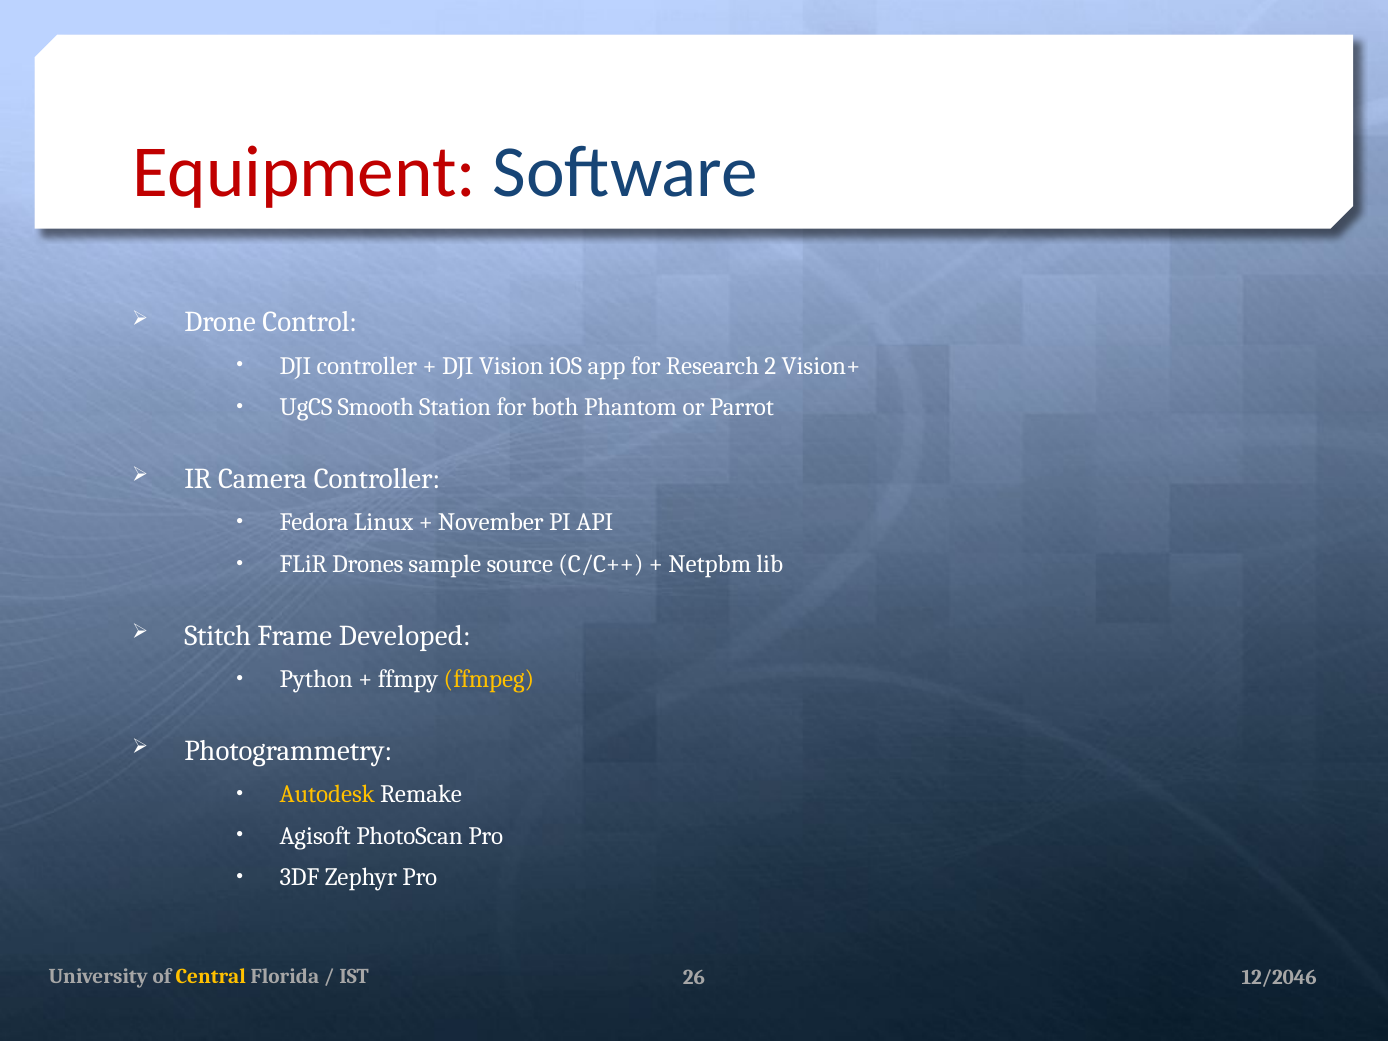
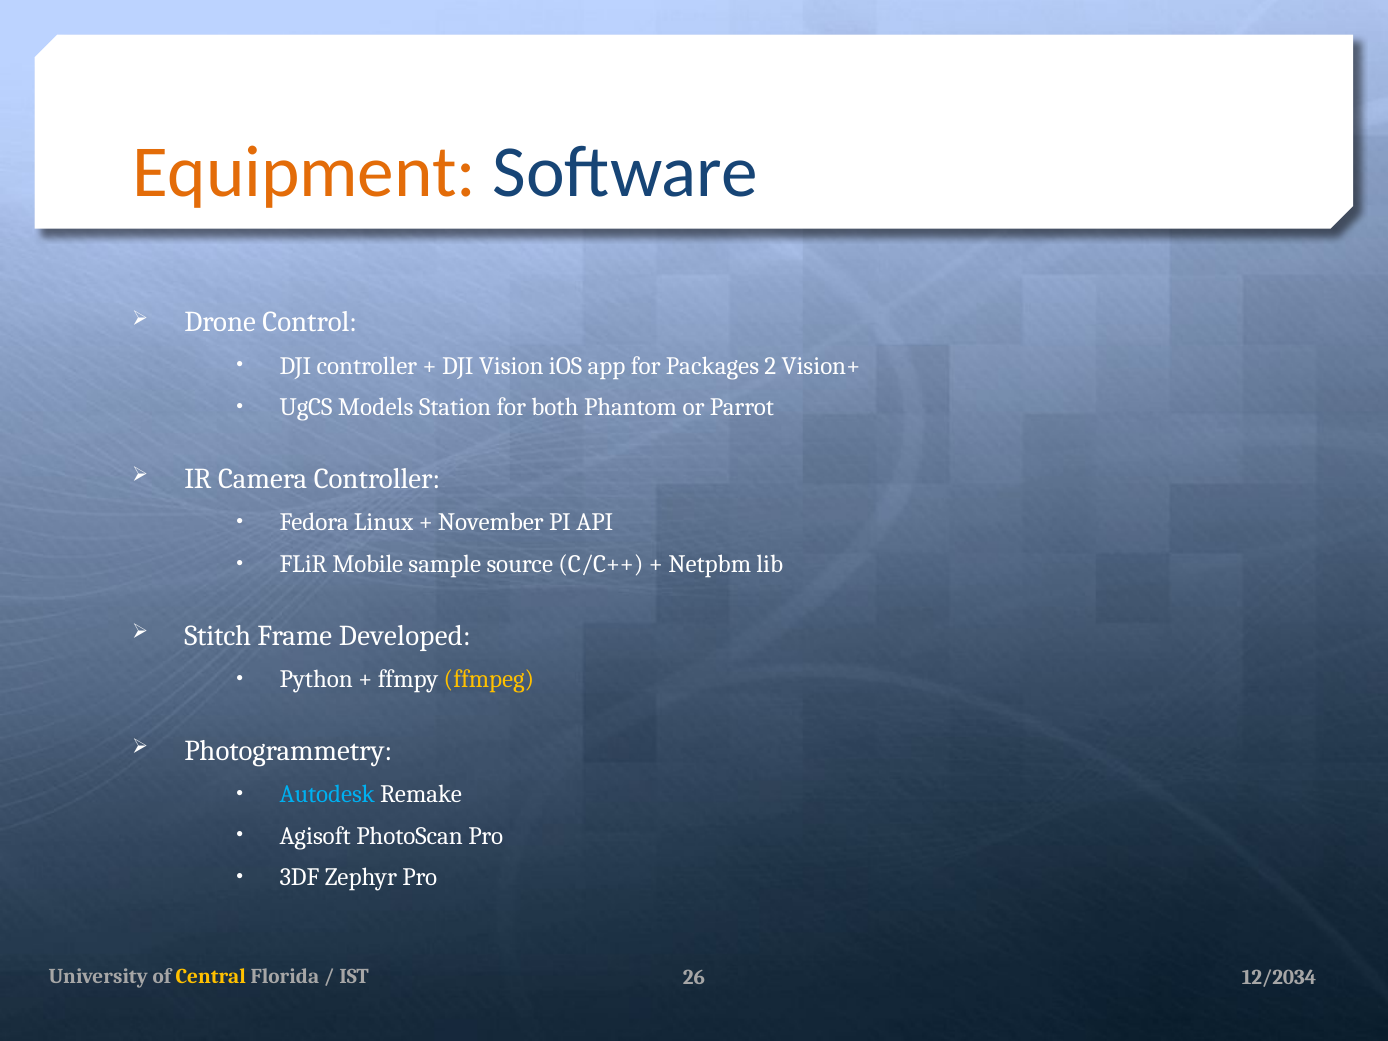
Equipment colour: red -> orange
Research: Research -> Packages
Smooth: Smooth -> Models
Drones: Drones -> Mobile
Autodesk colour: yellow -> light blue
12/2046: 12/2046 -> 12/2034
